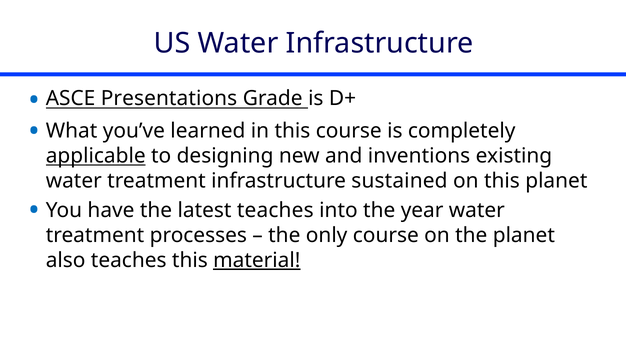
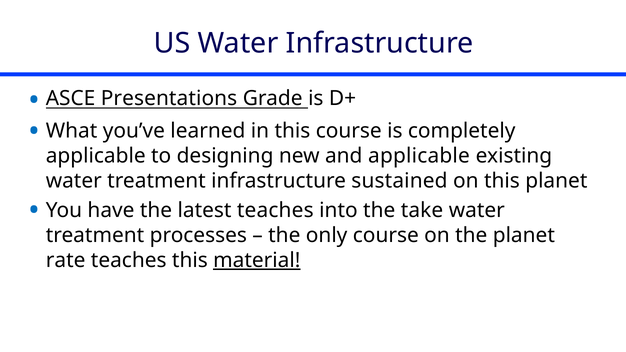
applicable at (96, 156) underline: present -> none
and inventions: inventions -> applicable
year: year -> take
also: also -> rate
